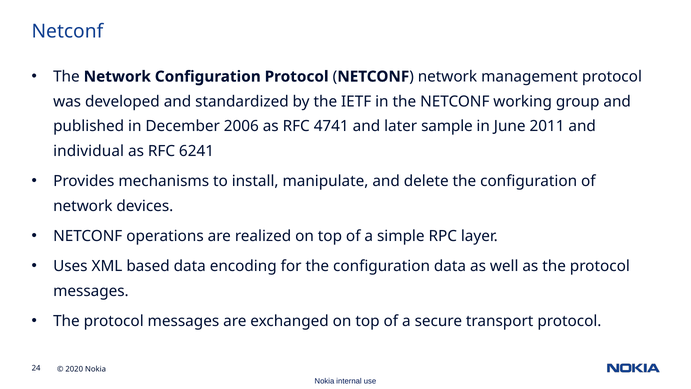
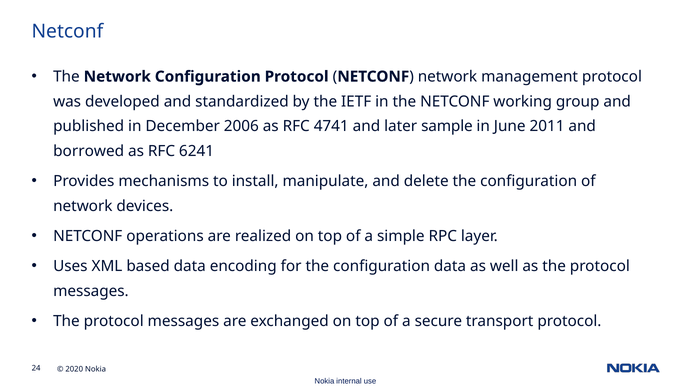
individual: individual -> borrowed
